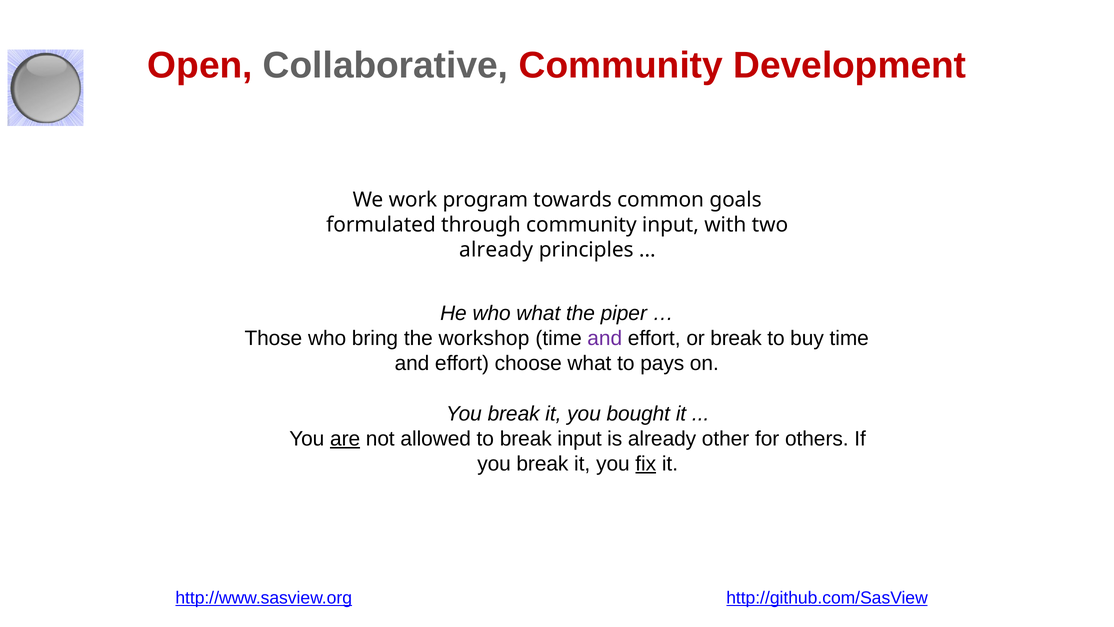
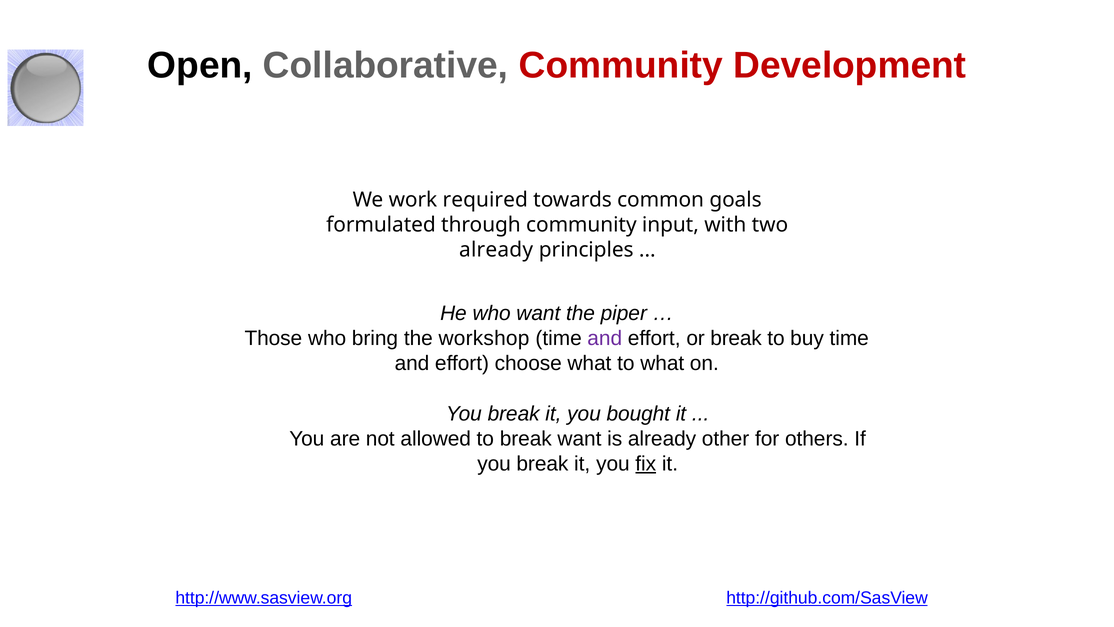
Open colour: red -> black
program: program -> required
who what: what -> want
to pays: pays -> what
are underline: present -> none
break input: input -> want
